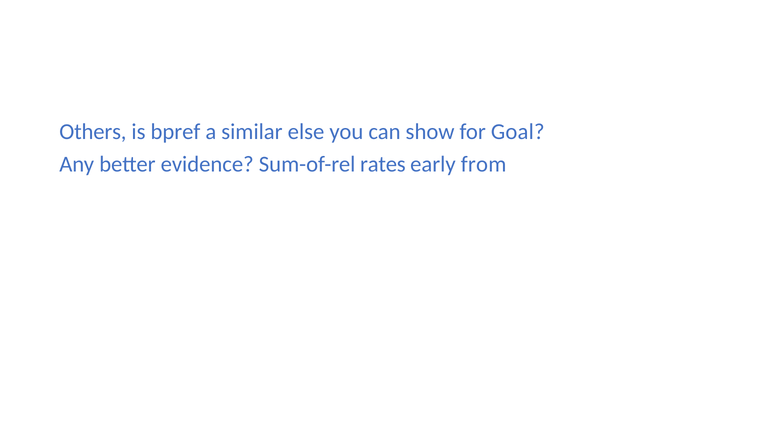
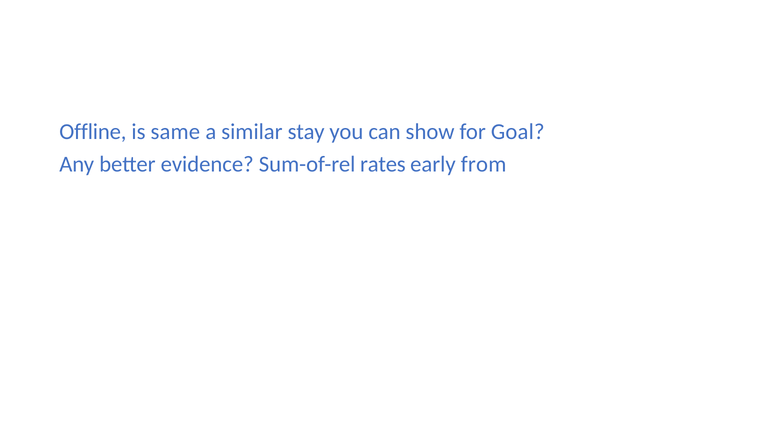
Others: Others -> Offline
bpref: bpref -> same
else: else -> stay
